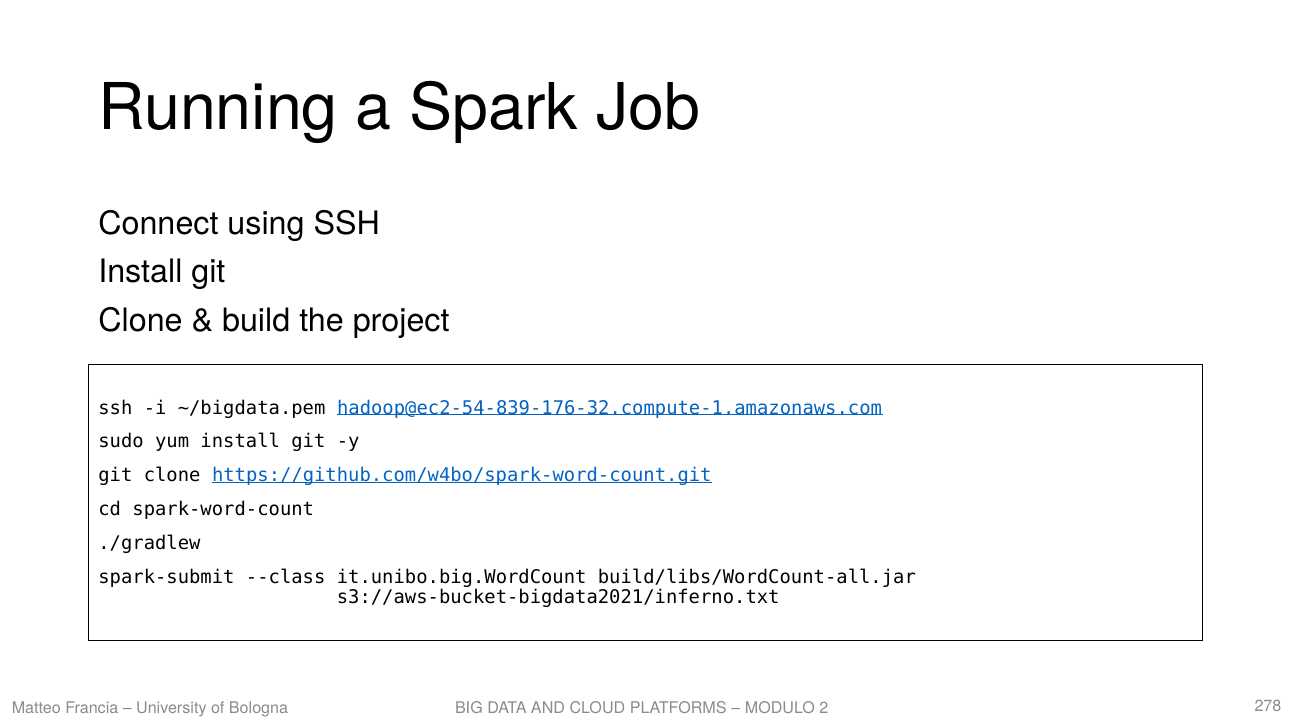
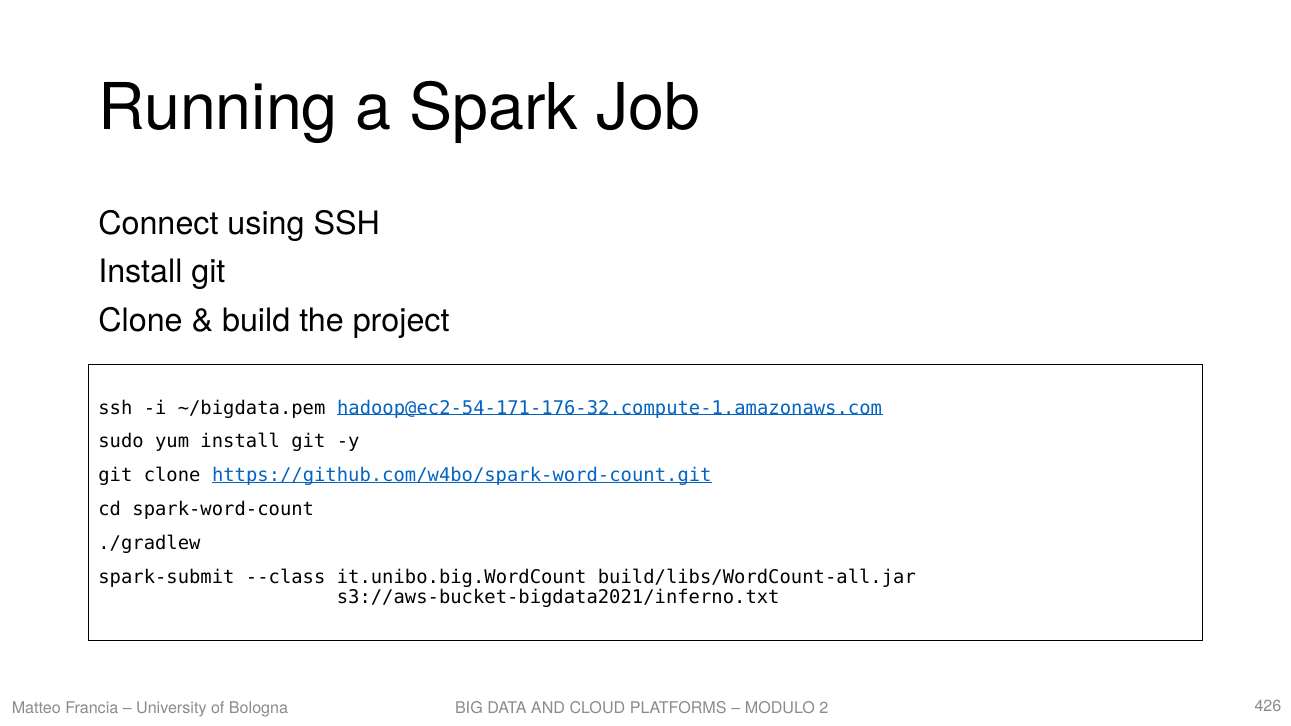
hadoop@ec2-54-839-176-32.compute-1.amazonaws.com: hadoop@ec2-54-839-176-32.compute-1.amazonaws.com -> hadoop@ec2-54-171-176-32.compute-1.amazonaws.com
278: 278 -> 426
